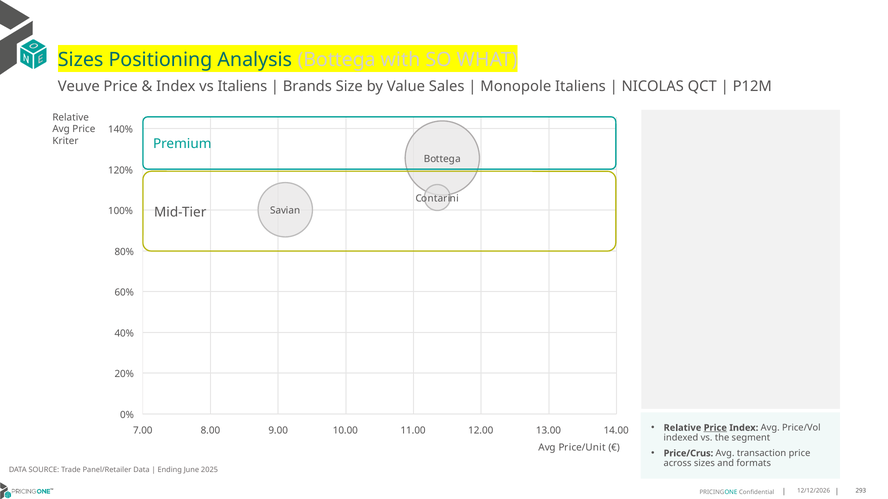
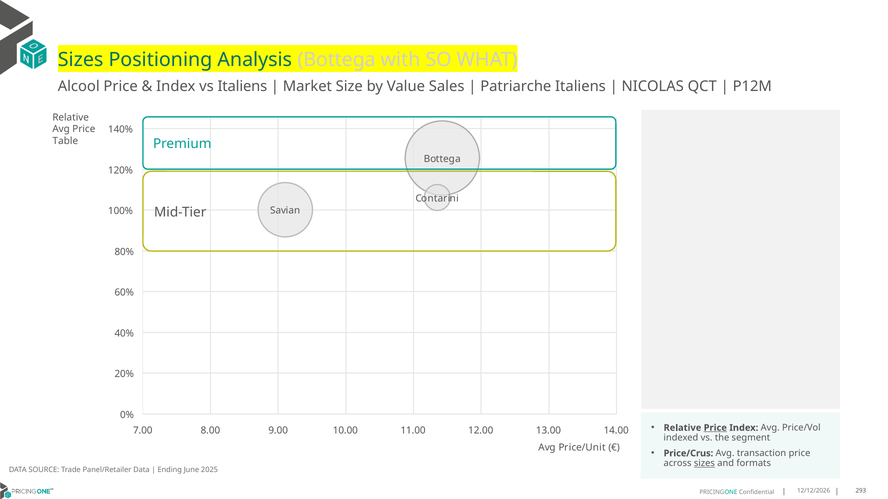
Veuve: Veuve -> Alcool
Brands: Brands -> Market
Monopole: Monopole -> Patriarche
Kriter: Kriter -> Table
sizes at (704, 464) underline: none -> present
